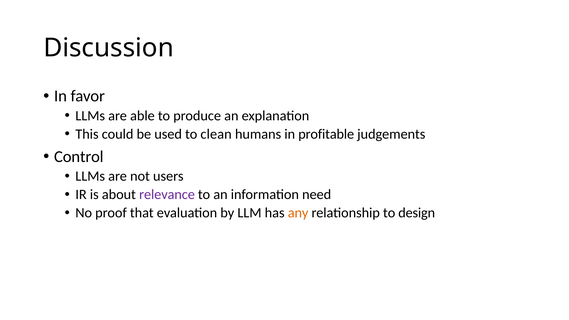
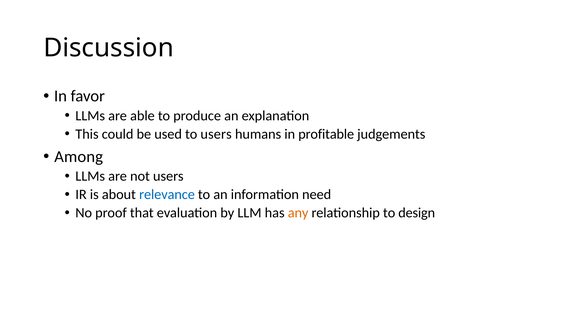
to clean: clean -> users
Control: Control -> Among
relevance colour: purple -> blue
